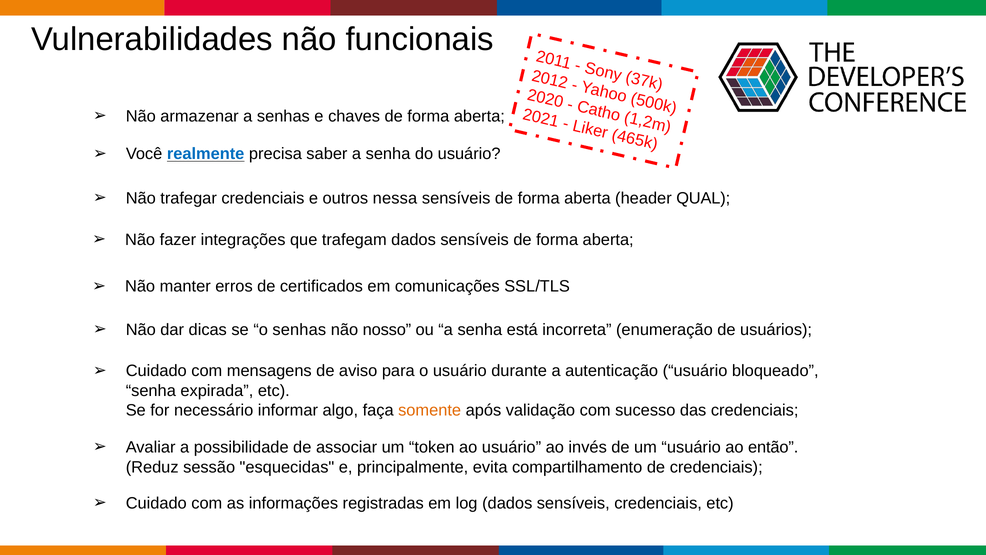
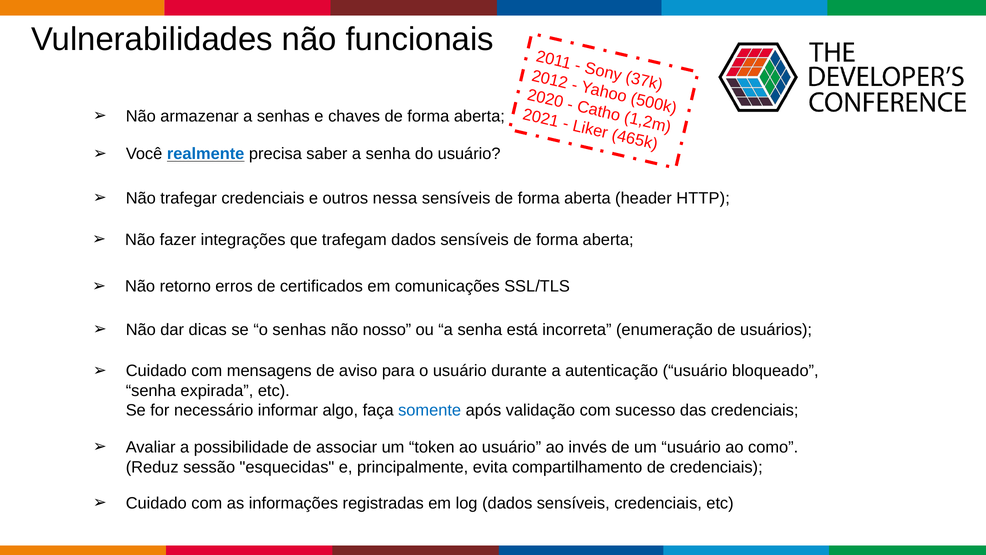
QUAL: QUAL -> HTTP
manter: manter -> retorno
somente colour: orange -> blue
então: então -> como
